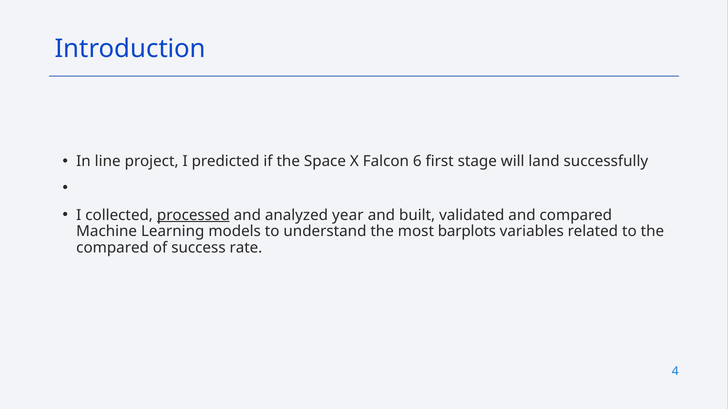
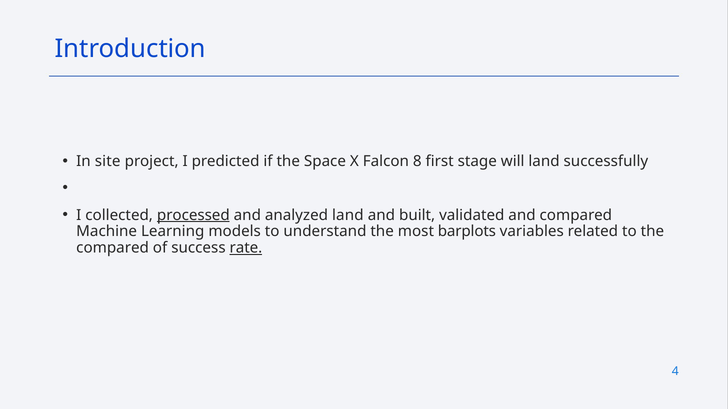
line: line -> site
6: 6 -> 8
analyzed year: year -> land
rate underline: none -> present
